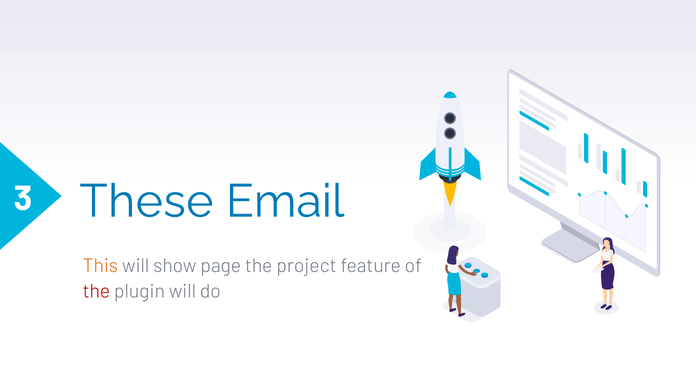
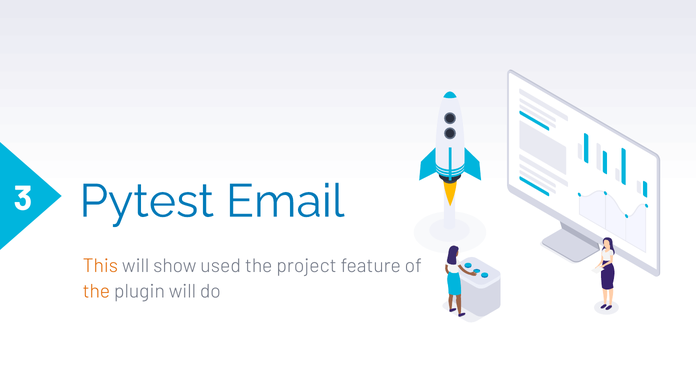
These: These -> Pytest
page: page -> used
the at (96, 291) colour: red -> orange
